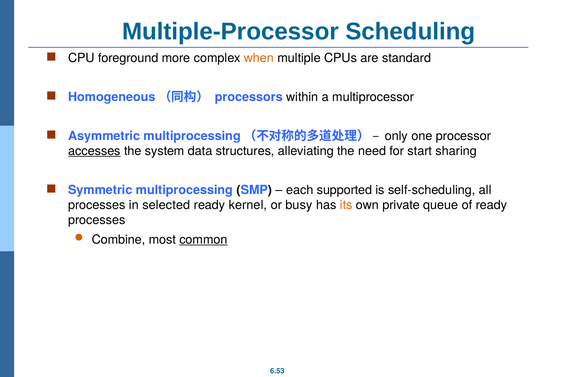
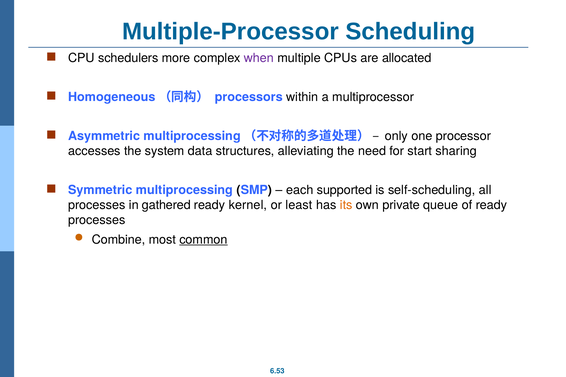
foreground: foreground -> schedulers
when colour: orange -> purple
standard: standard -> allocated
accesses underline: present -> none
selected: selected -> gathered
busy: busy -> least
